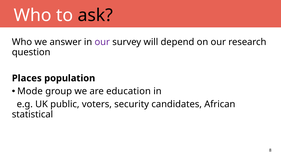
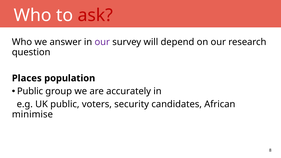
ask colour: black -> red
Mode at (30, 91): Mode -> Public
education: education -> accurately
statistical: statistical -> minimise
